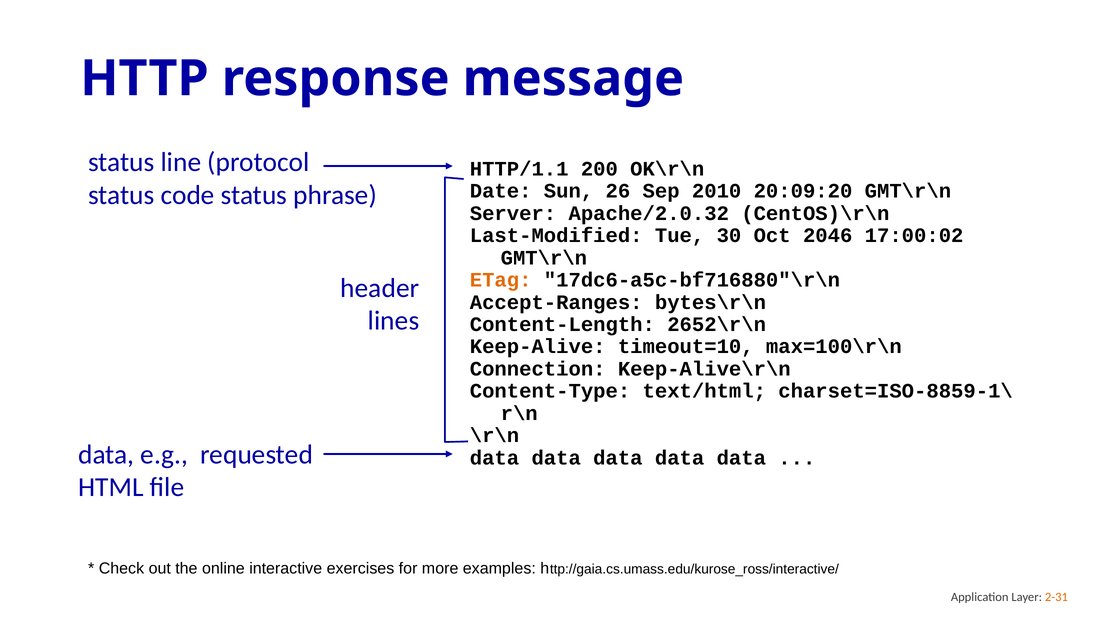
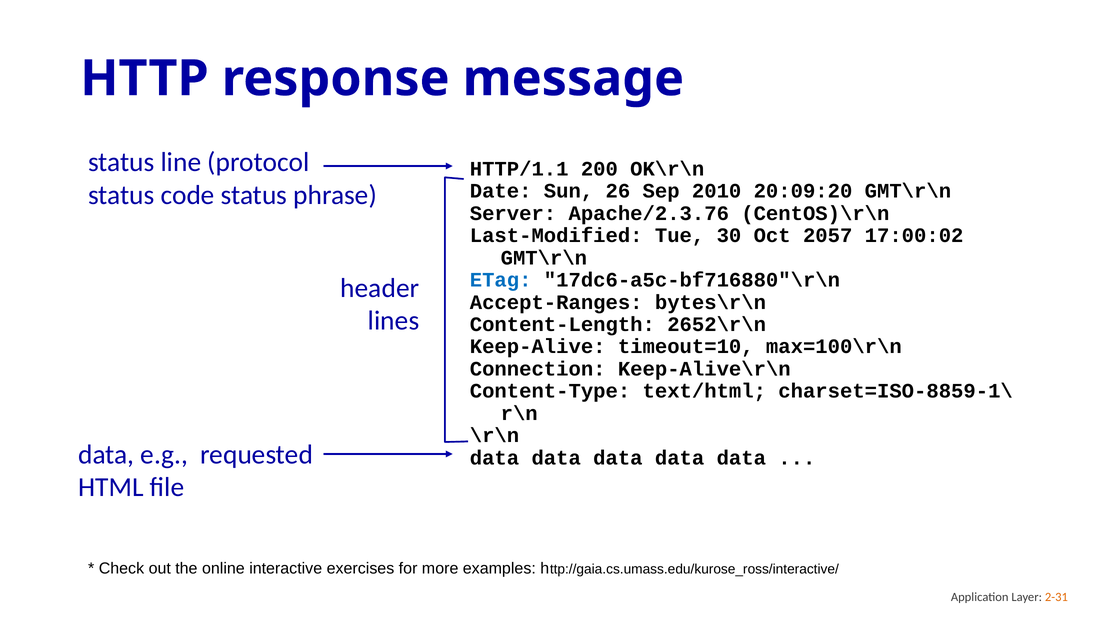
Apache/2.0.32: Apache/2.0.32 -> Apache/2.3.76
2046: 2046 -> 2057
ETag colour: orange -> blue
